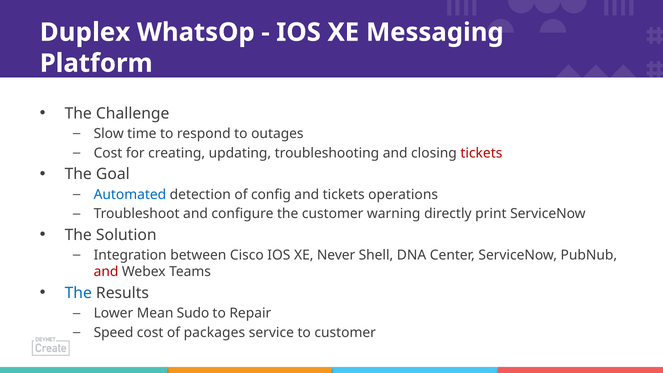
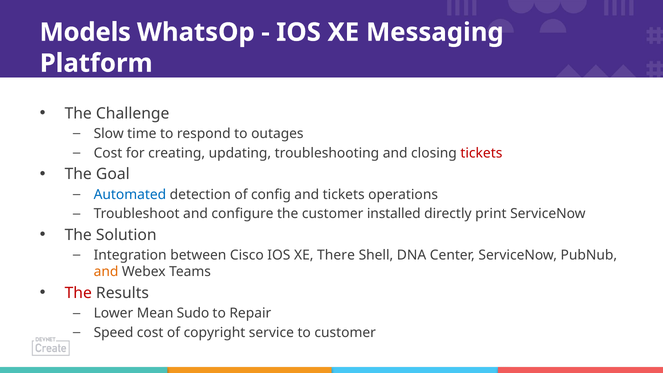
Duplex: Duplex -> Models
warning: warning -> installed
Never: Never -> There
and at (106, 272) colour: red -> orange
The at (78, 293) colour: blue -> red
packages: packages -> copyright
